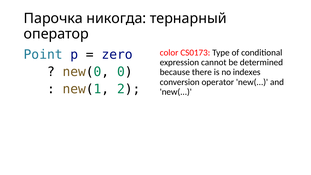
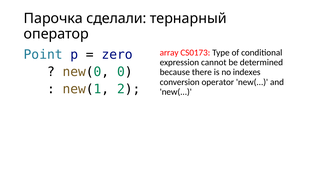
никогда: никогда -> сделали
color: color -> array
